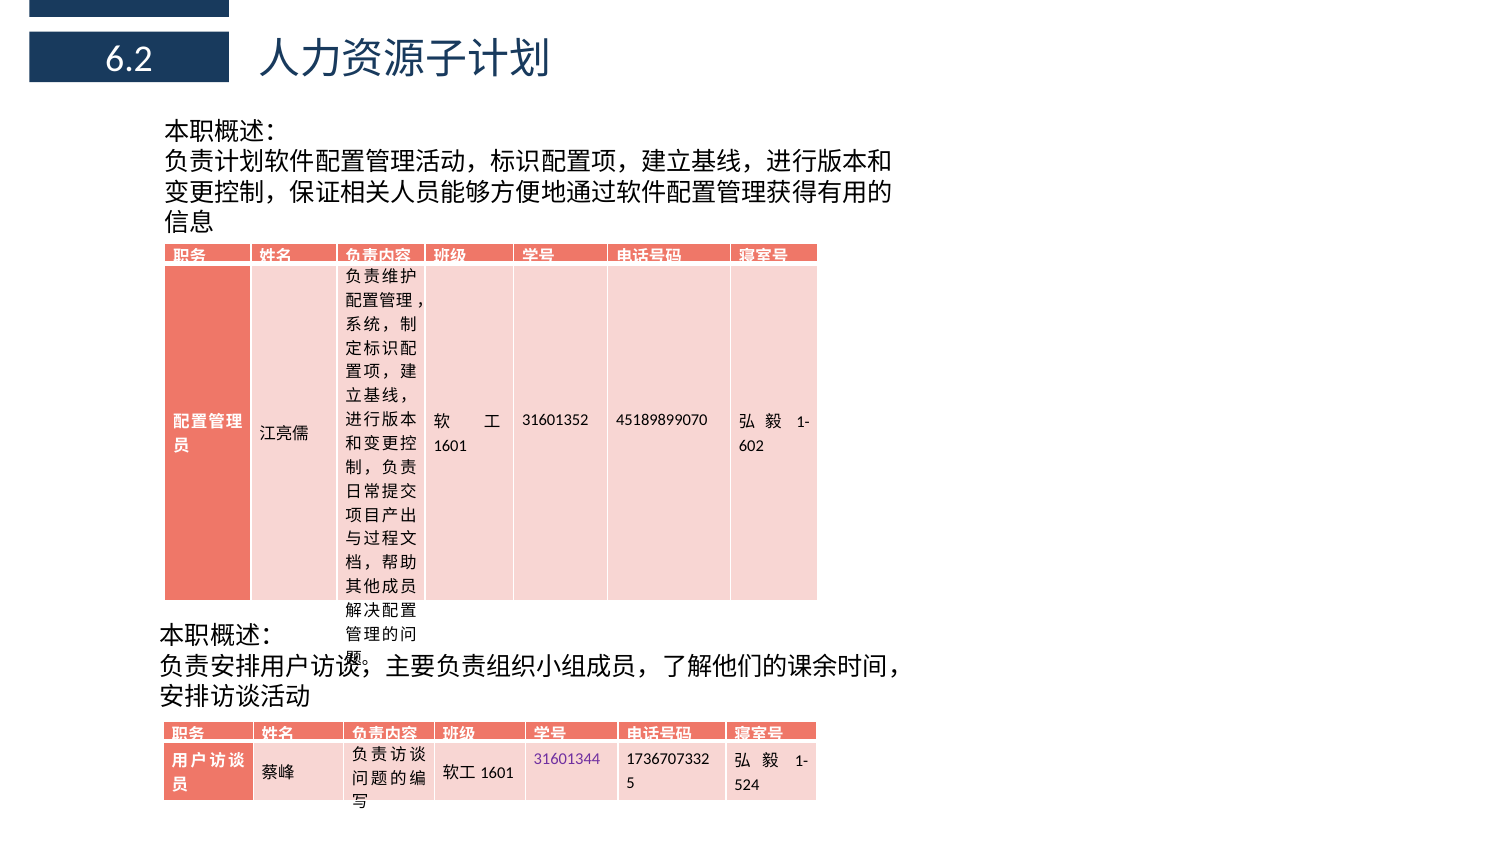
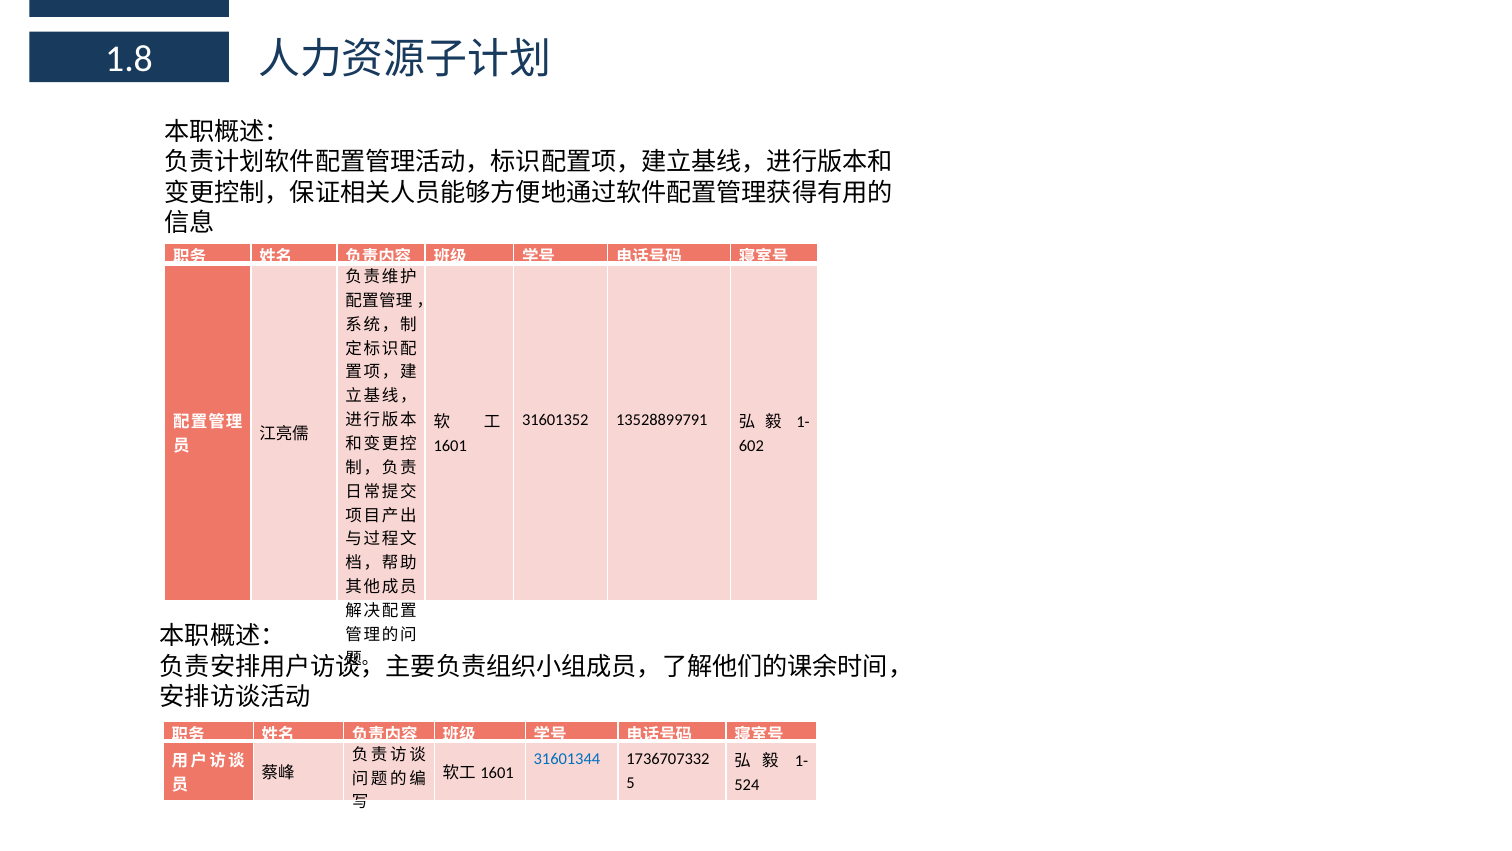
6.2: 6.2 -> 1.8
45189899070: 45189899070 -> 13528899791
31601344 colour: purple -> blue
